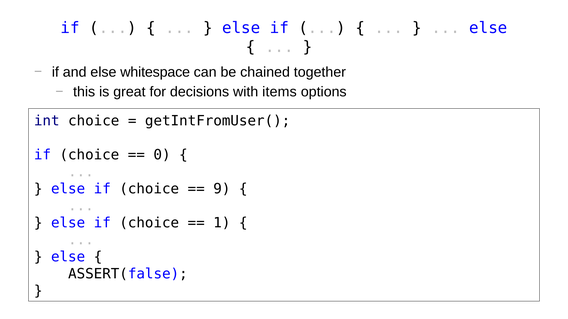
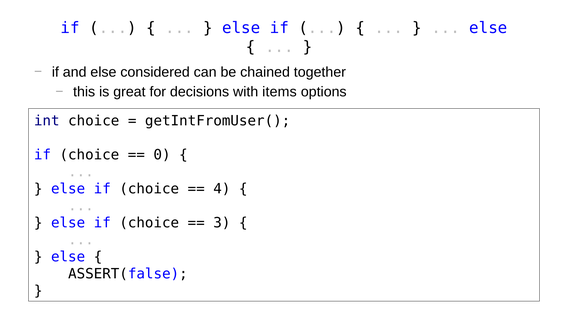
whitespace: whitespace -> considered
9: 9 -> 4
1: 1 -> 3
